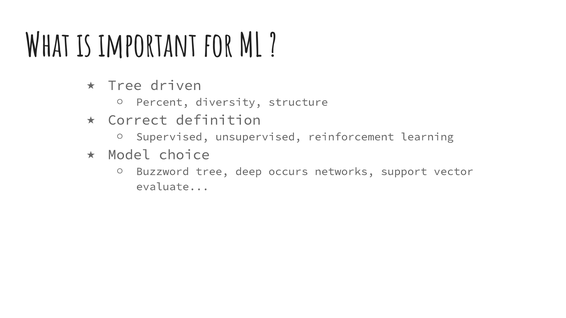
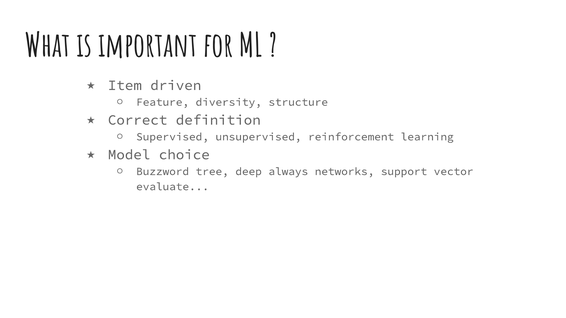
Tree at (125, 85): Tree -> Item
Percent: Percent -> Feature
occurs: occurs -> always
